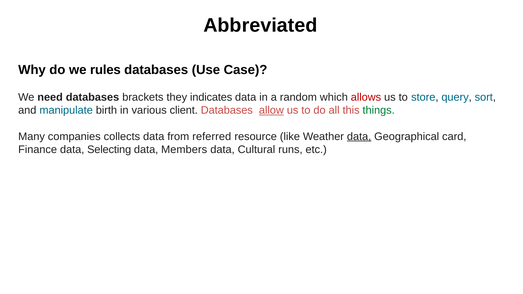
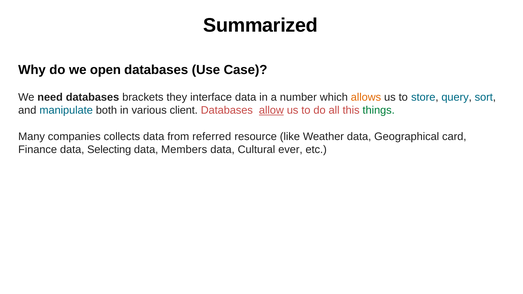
Abbreviated: Abbreviated -> Summarized
rules: rules -> open
indicates: indicates -> interface
random: random -> number
allows colour: red -> orange
birth: birth -> both
data at (359, 137) underline: present -> none
runs: runs -> ever
